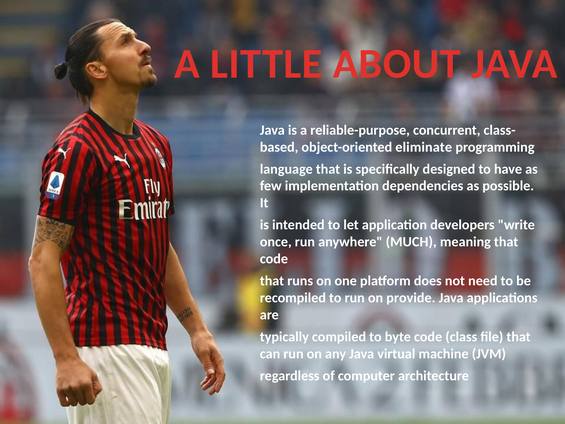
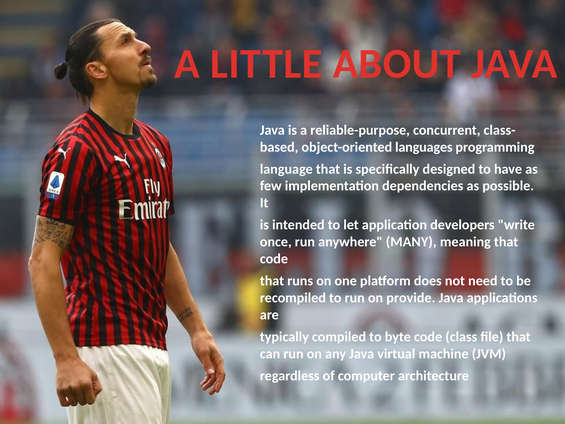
eliminate: eliminate -> languages
MUCH: MUCH -> MANY
